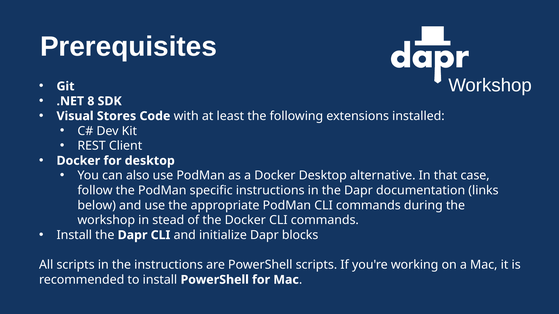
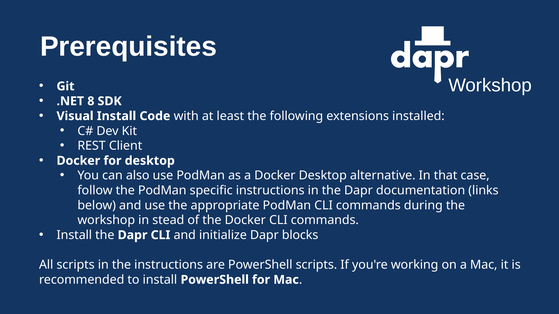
Visual Stores: Stores -> Install
